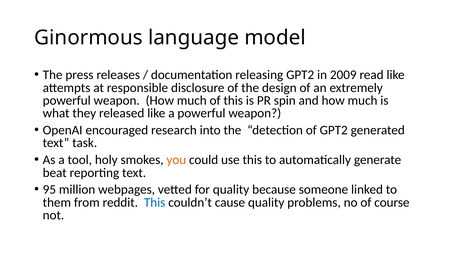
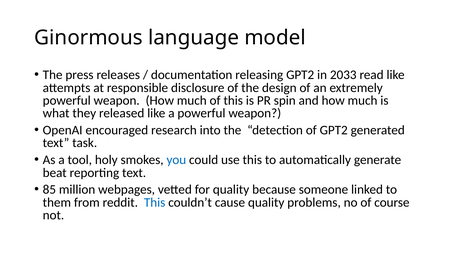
2009: 2009 -> 2033
you colour: orange -> blue
95: 95 -> 85
